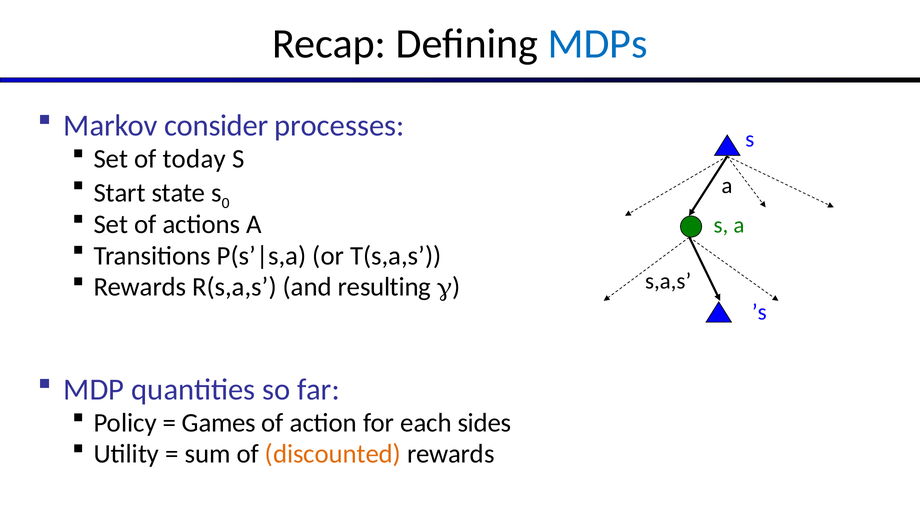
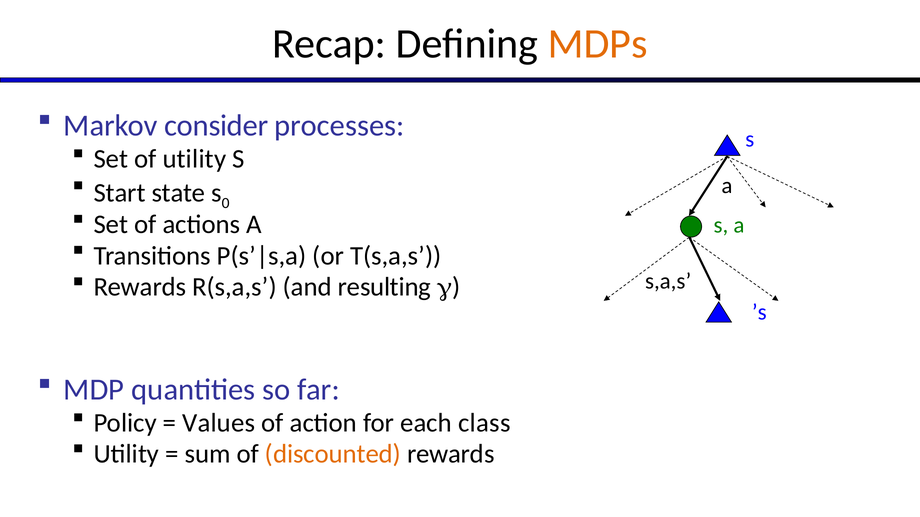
MDPs colour: blue -> orange
of today: today -> utility
Games: Games -> Values
sides: sides -> class
